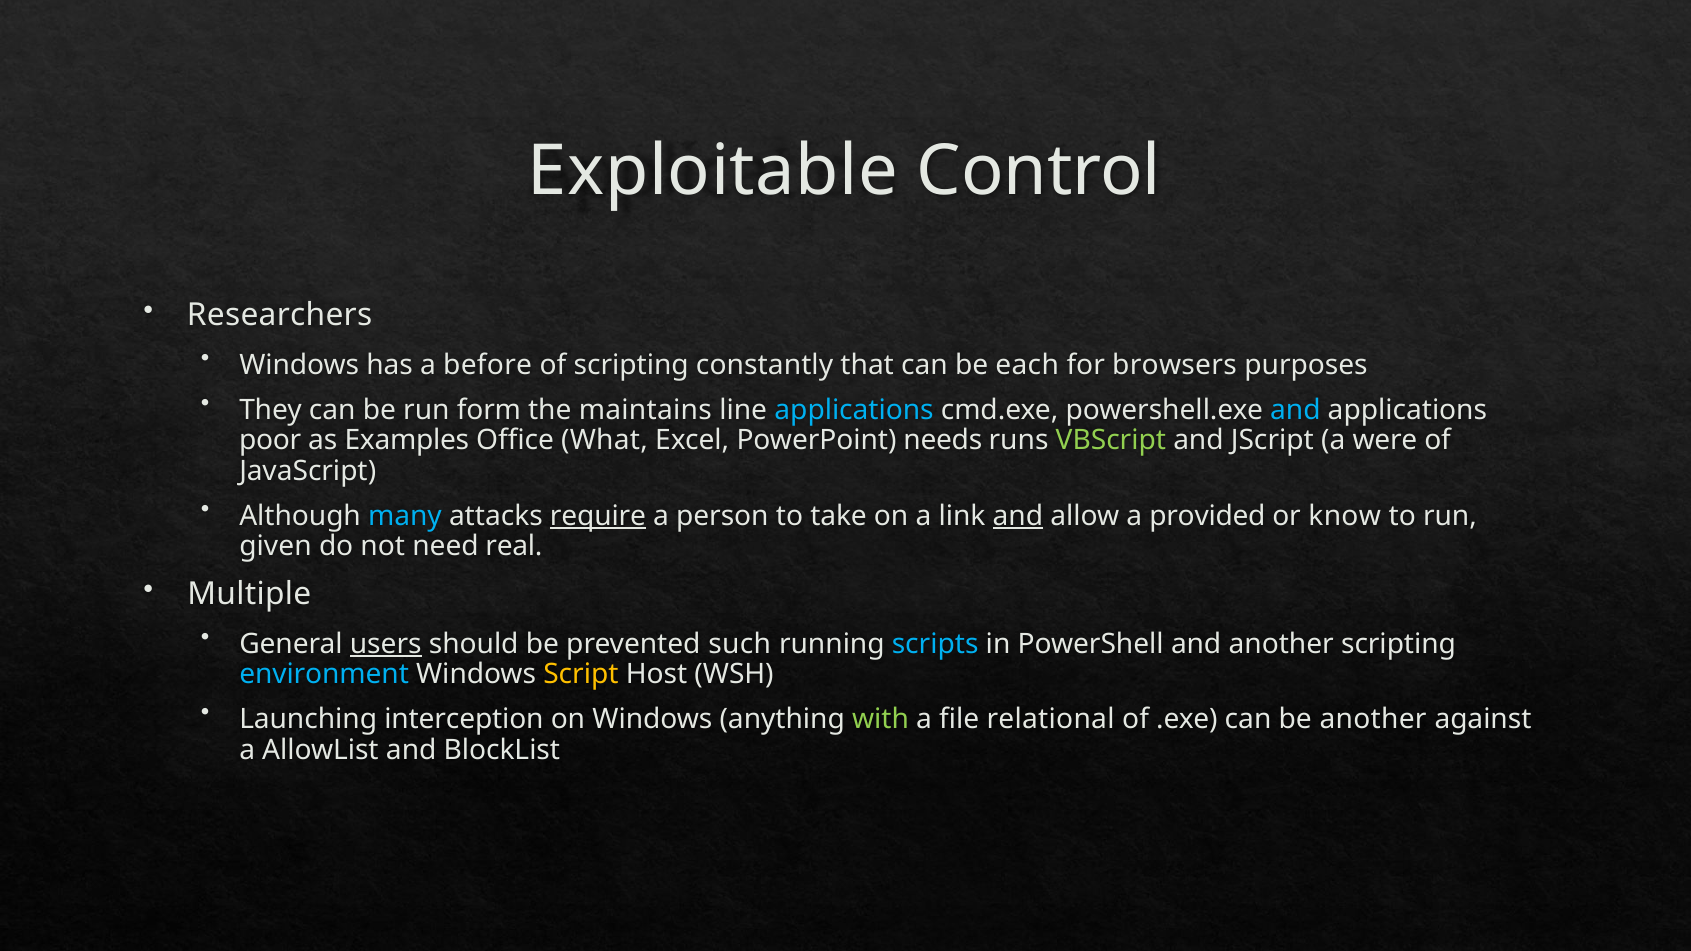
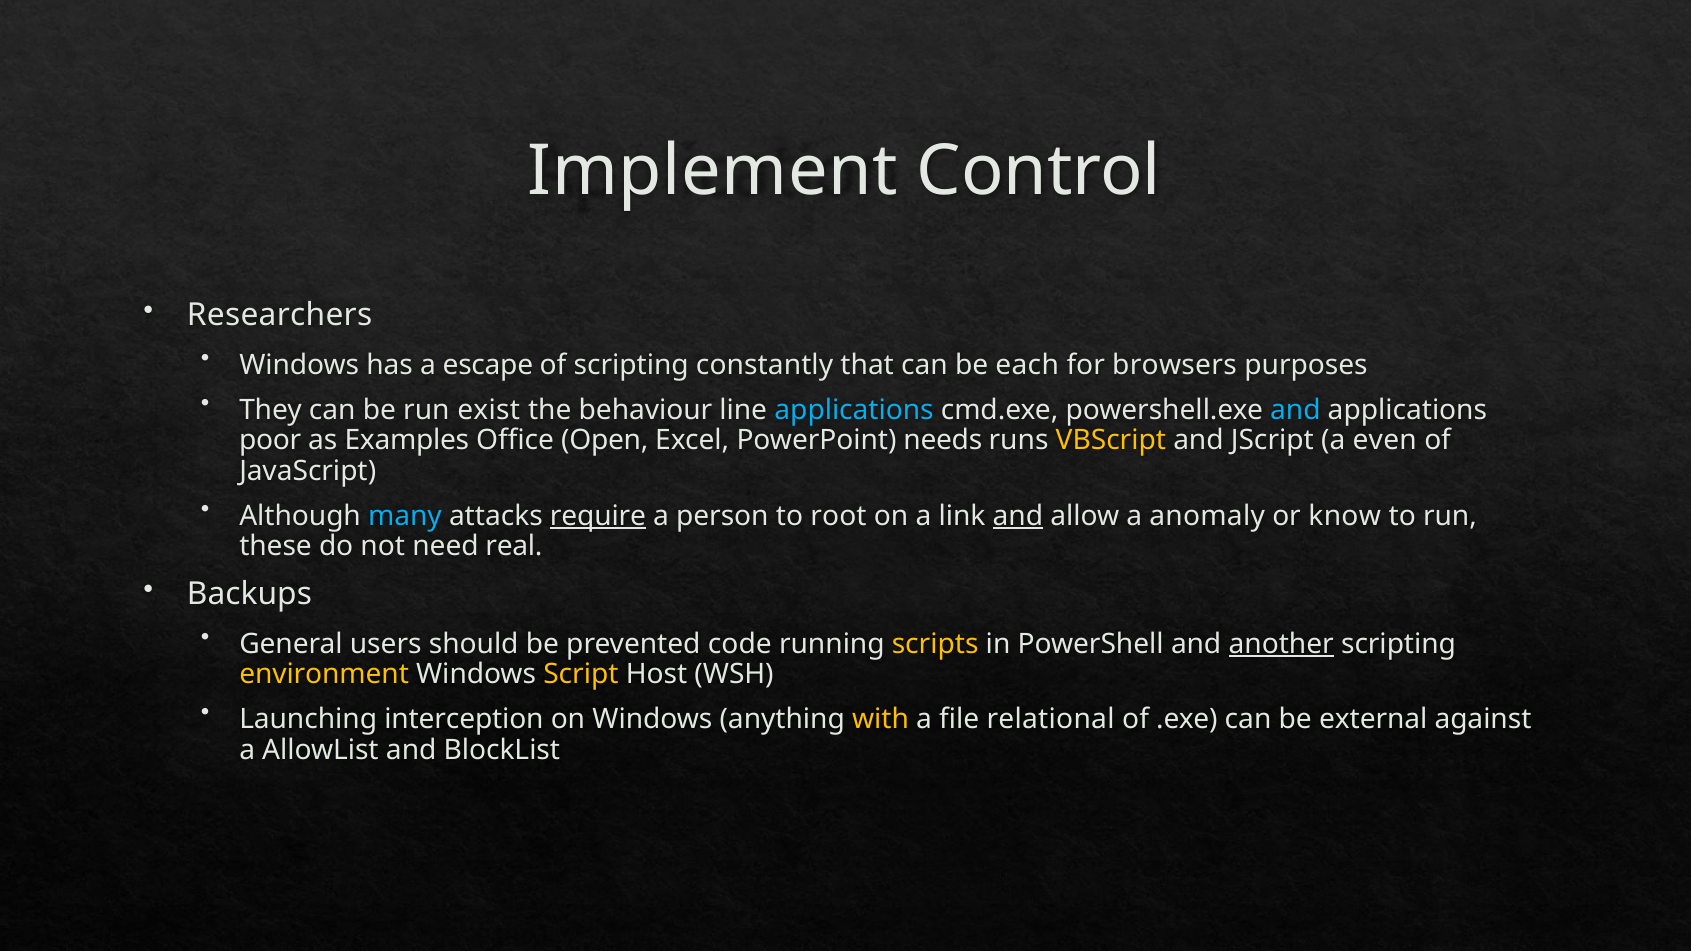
Exploitable: Exploitable -> Implement
before: before -> escape
form: form -> exist
maintains: maintains -> behaviour
What: What -> Open
VBScript colour: light green -> yellow
were: were -> even
take: take -> root
provided: provided -> anomaly
given: given -> these
Multiple: Multiple -> Backups
users underline: present -> none
such: such -> code
scripts colour: light blue -> yellow
another at (1281, 644) underline: none -> present
environment colour: light blue -> yellow
with colour: light green -> yellow
be another: another -> external
